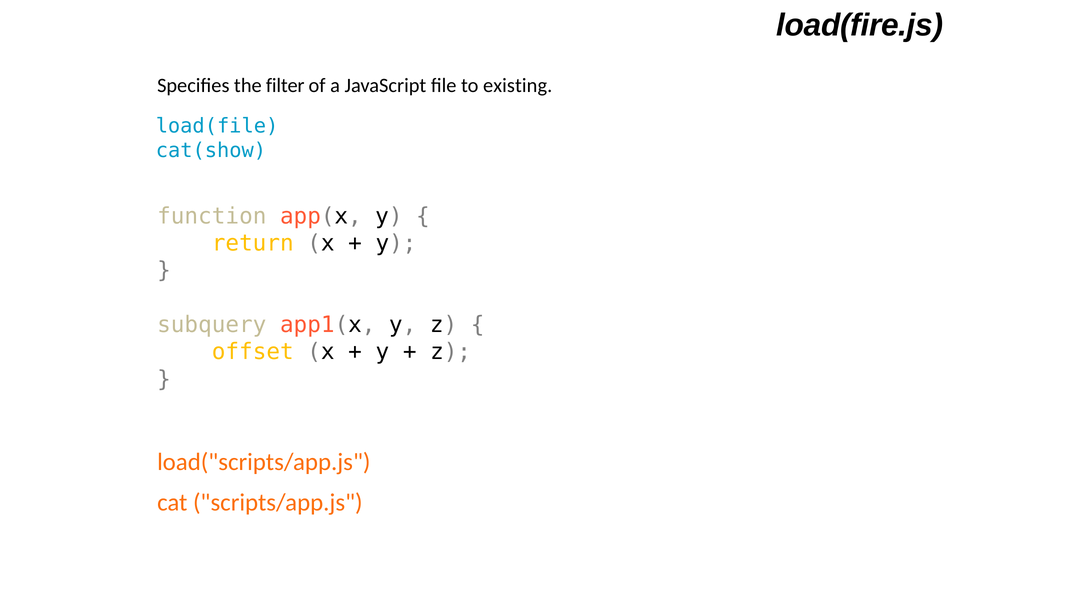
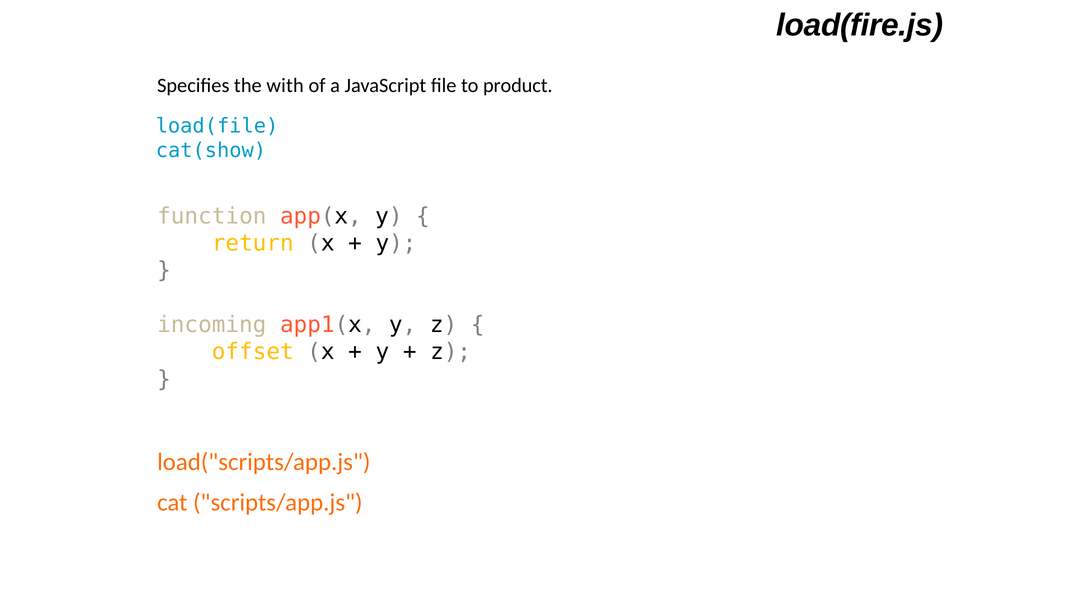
filter: filter -> with
existing: existing -> product
subquery: subquery -> incoming
